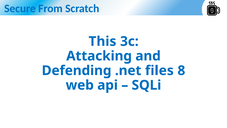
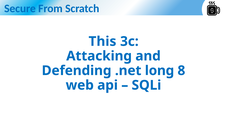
files: files -> long
